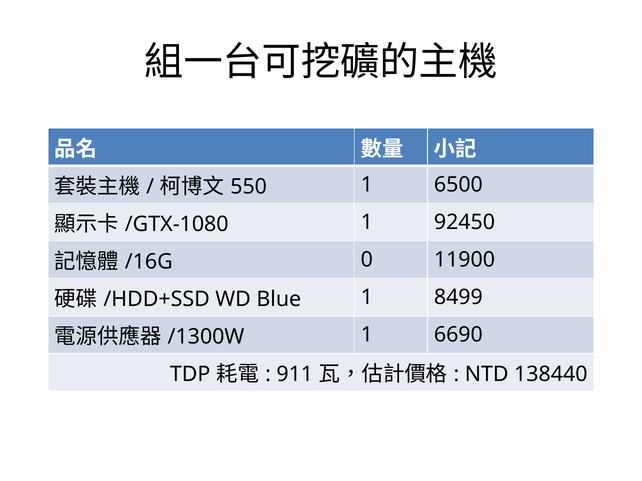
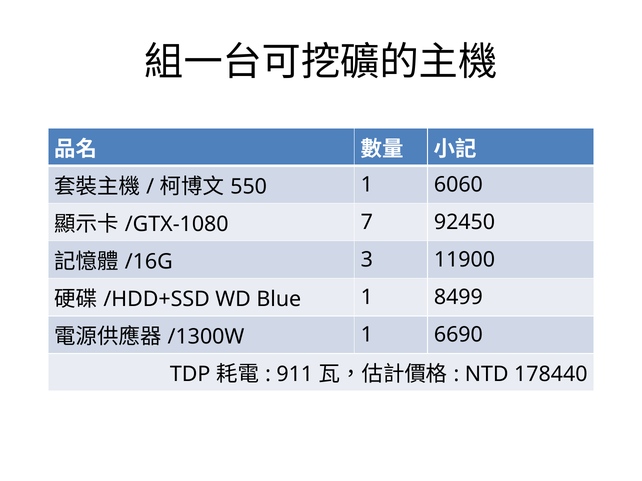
6500: 6500 -> 6060
1 at (367, 223): 1 -> 7
0: 0 -> 3
138440: 138440 -> 178440
